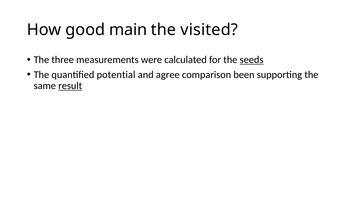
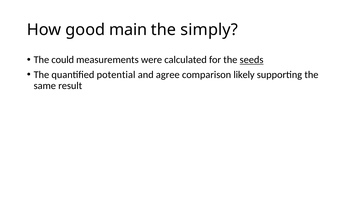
visited: visited -> simply
three: three -> could
been: been -> likely
result underline: present -> none
